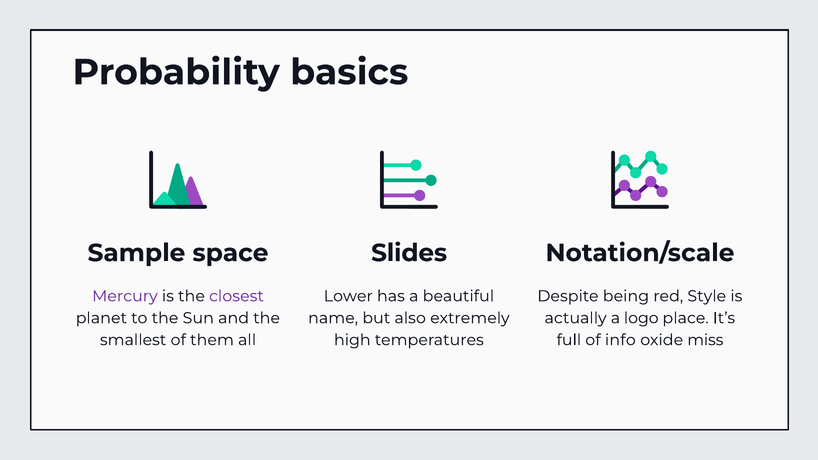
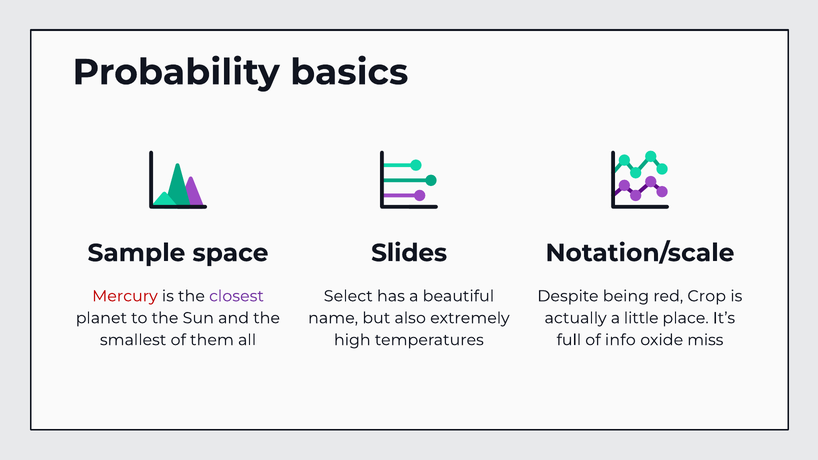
Mercury colour: purple -> red
Lower: Lower -> Select
Style: Style -> Crop
logo: logo -> little
